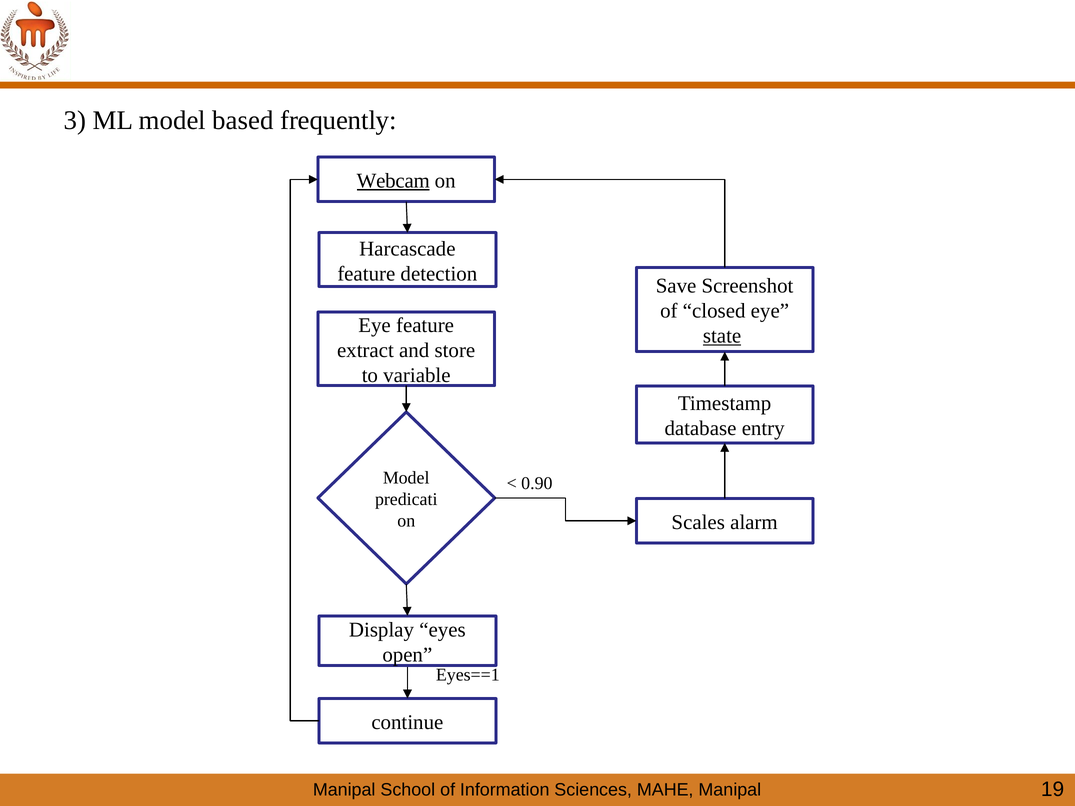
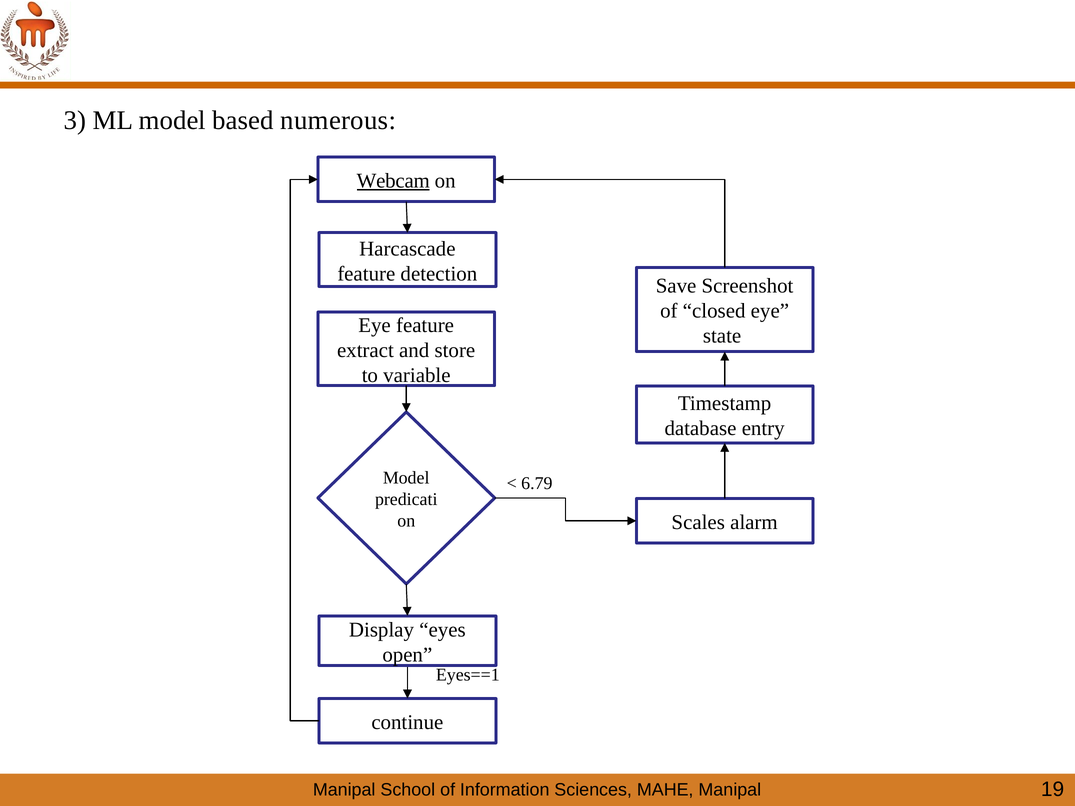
frequently: frequently -> numerous
state underline: present -> none
0.90: 0.90 -> 6.79
